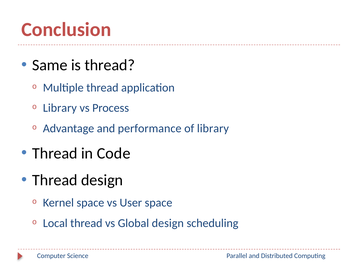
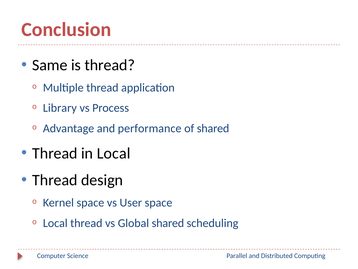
of library: library -> shared
in Code: Code -> Local
Global design: design -> shared
